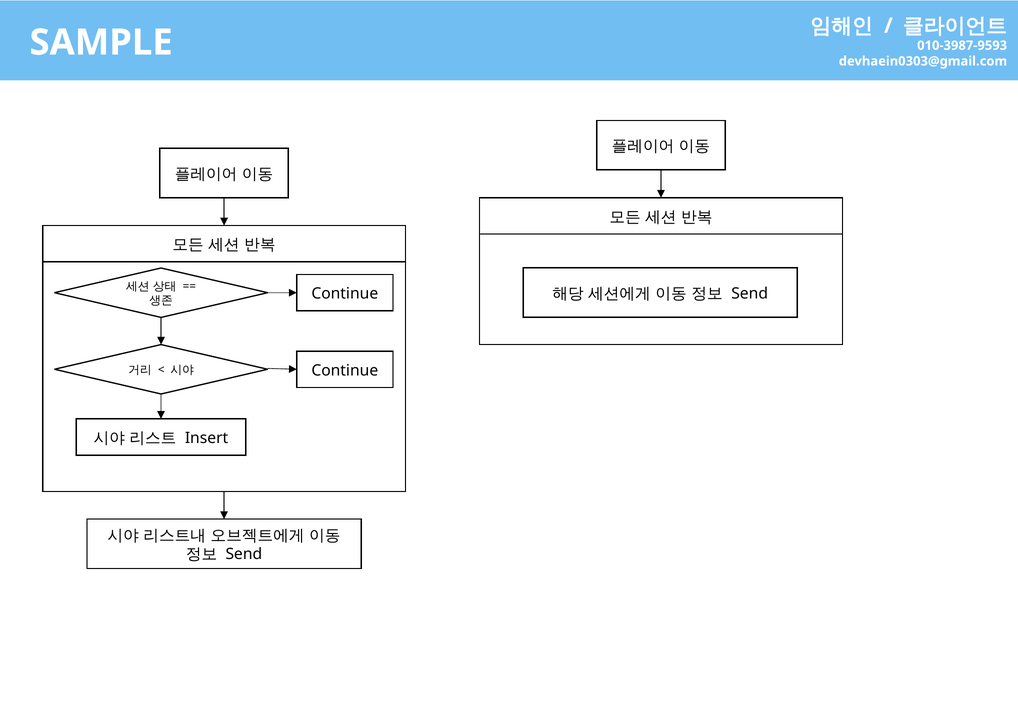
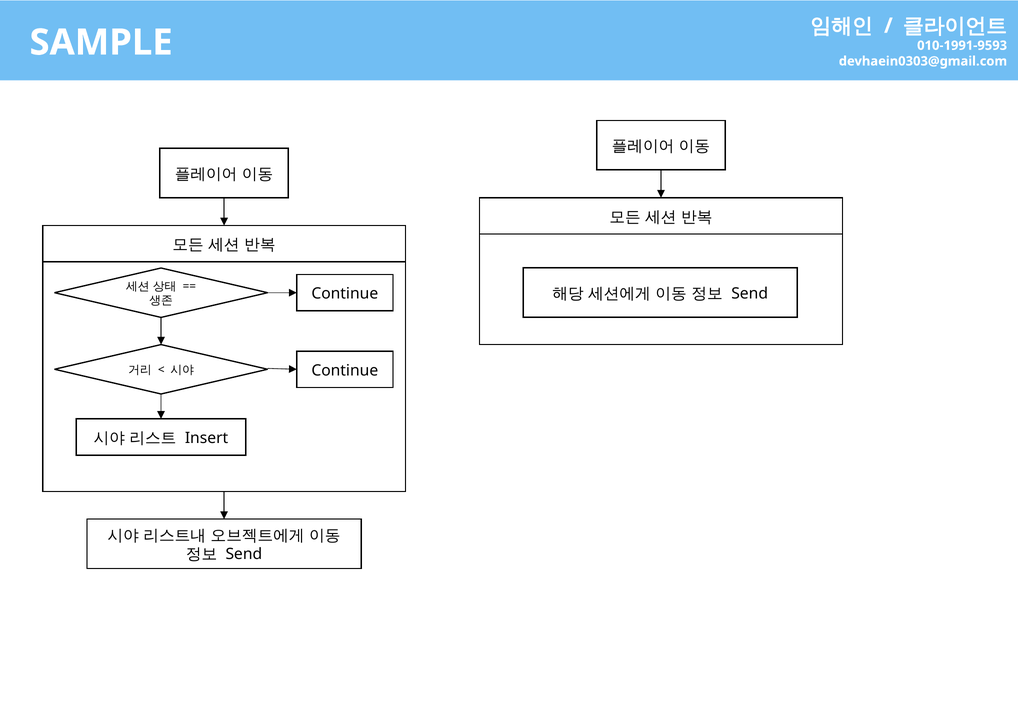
010-3987-9593: 010-3987-9593 -> 010-1991-9593
